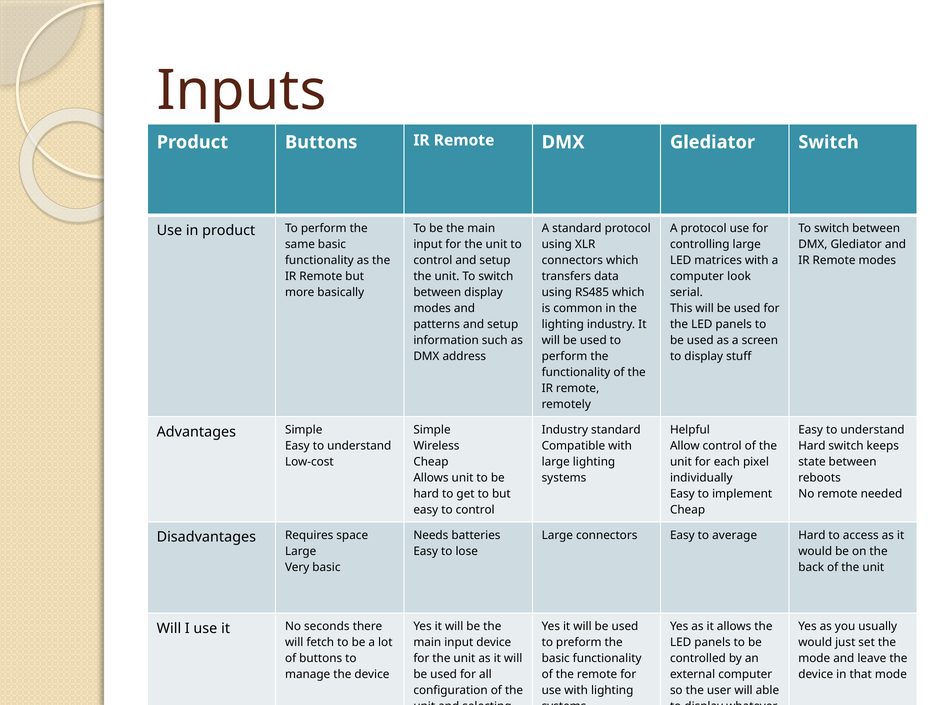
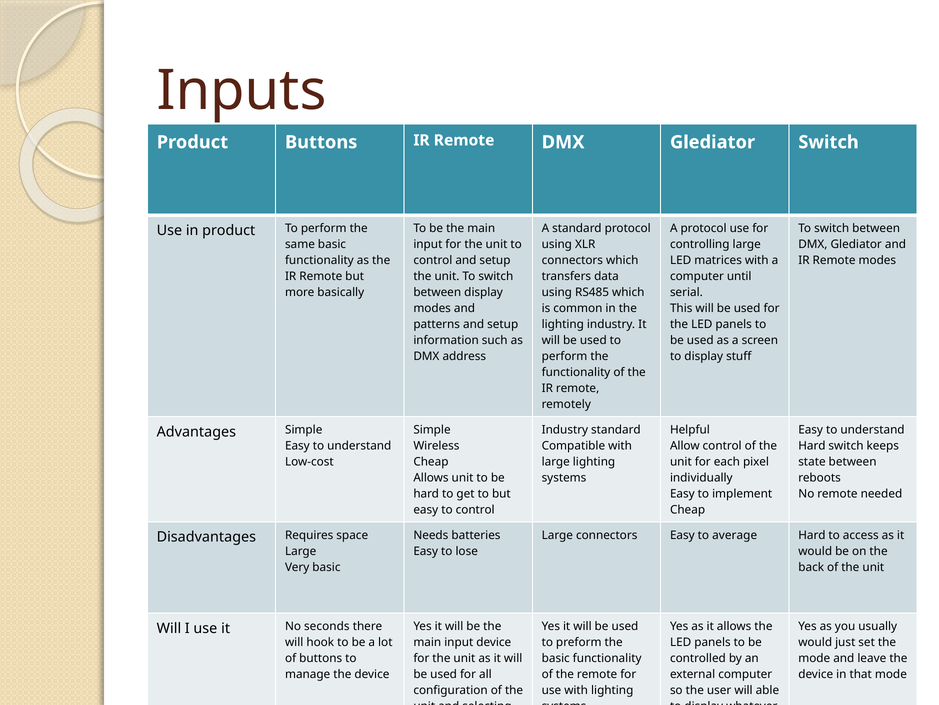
look: look -> until
fetch: fetch -> hook
